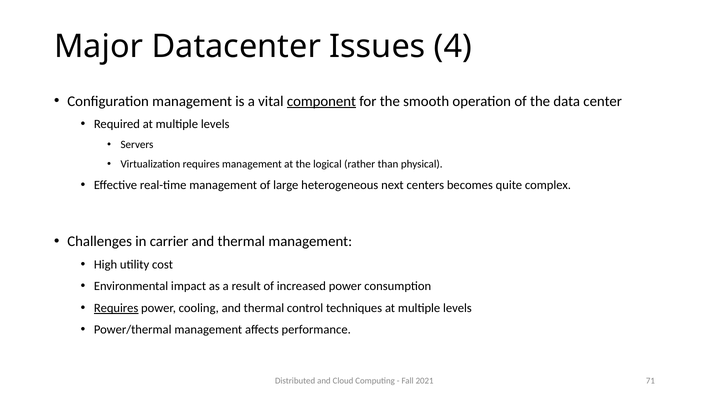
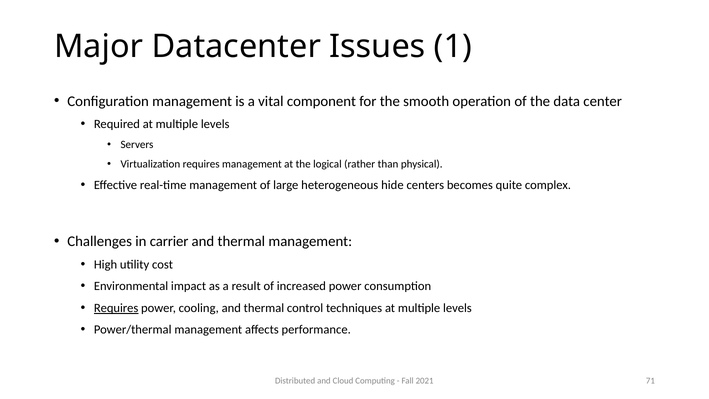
4: 4 -> 1
component underline: present -> none
next: next -> hide
